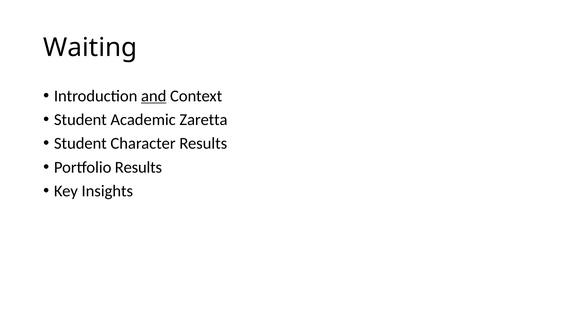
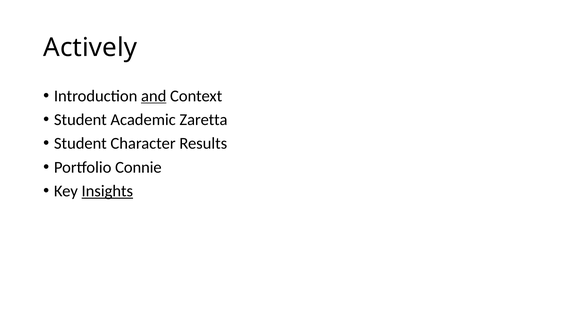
Waiting: Waiting -> Actively
Portfolio Results: Results -> Connie
Insights underline: none -> present
